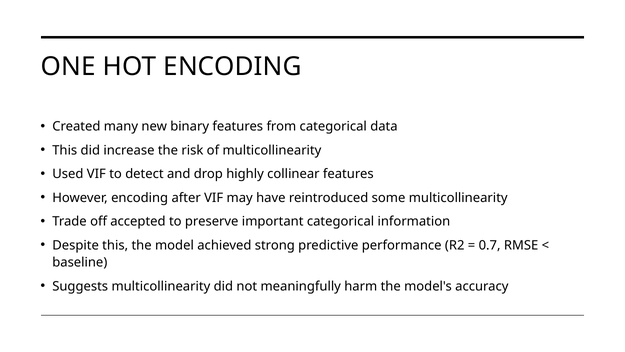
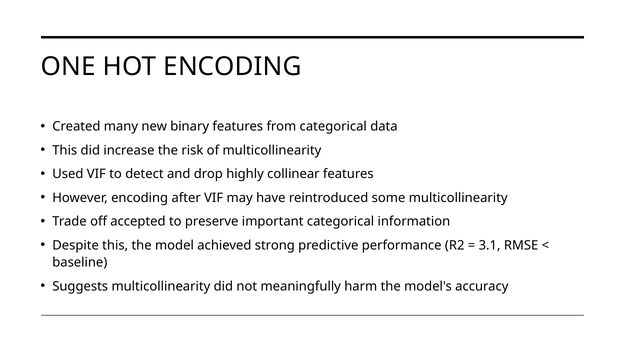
0.7: 0.7 -> 3.1
